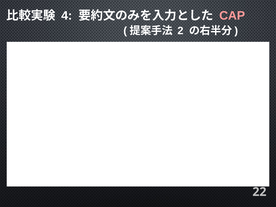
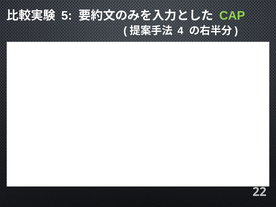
4: 4 -> 5
CAP colour: pink -> light green
2: 2 -> 4
